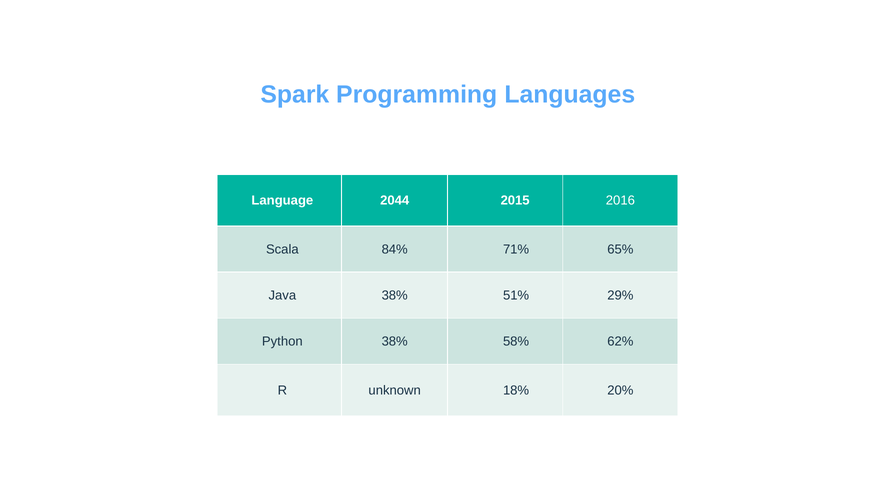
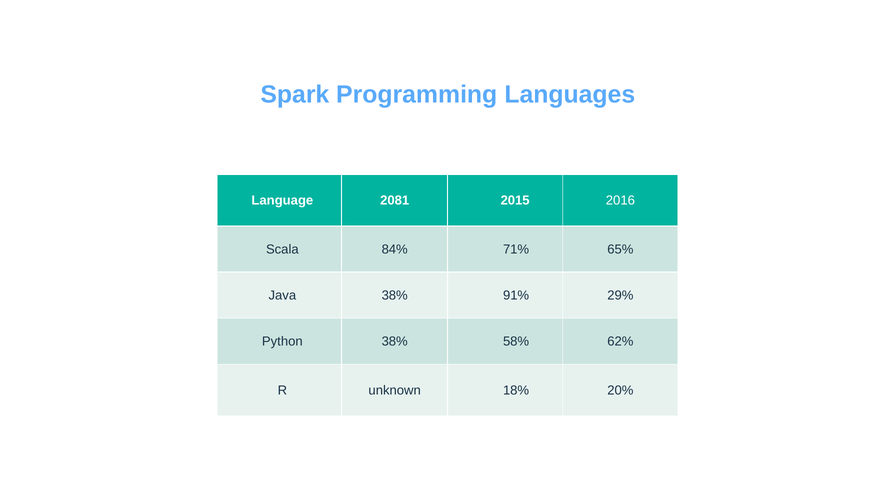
2044: 2044 -> 2081
51%: 51% -> 91%
